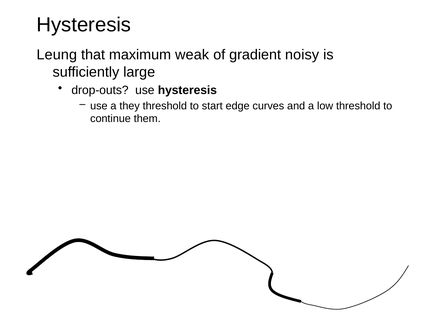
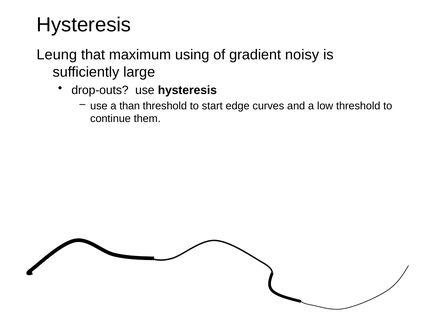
weak: weak -> using
they: they -> than
